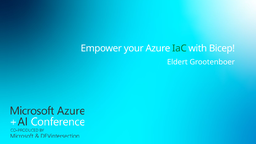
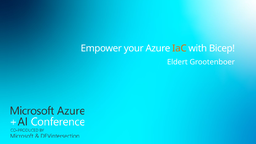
IaC colour: green -> orange
